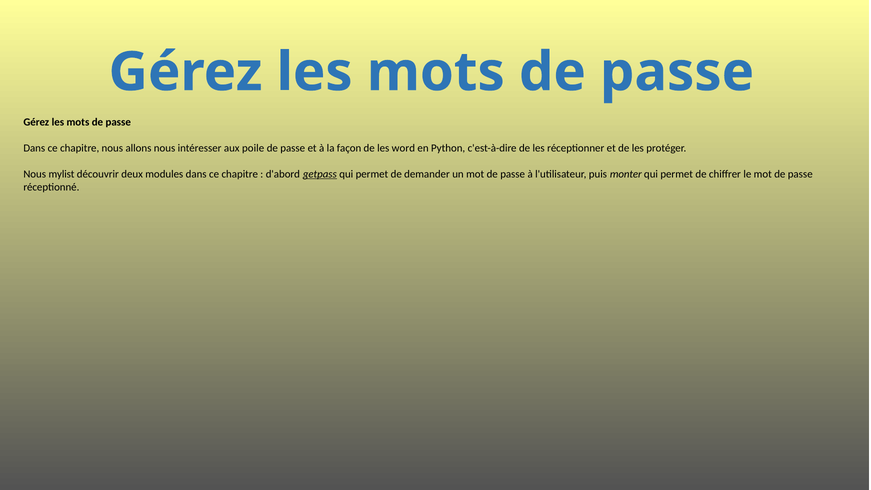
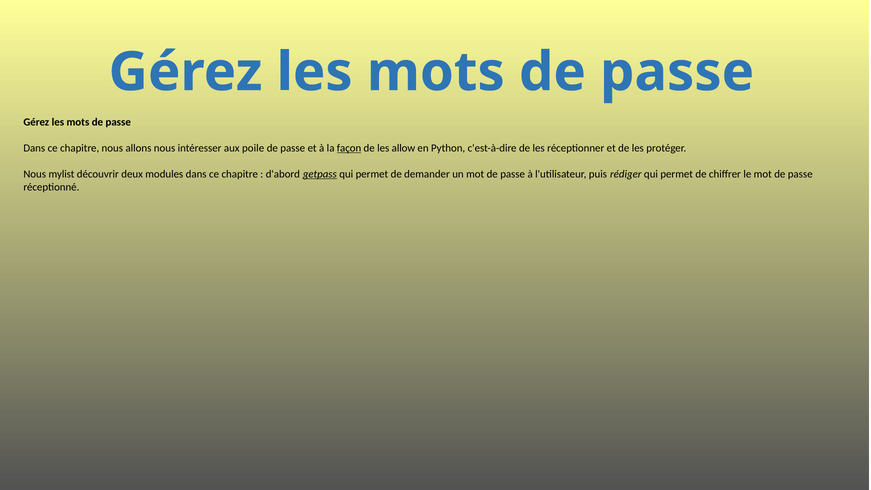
façon underline: none -> present
word: word -> allow
monter: monter -> rédiger
